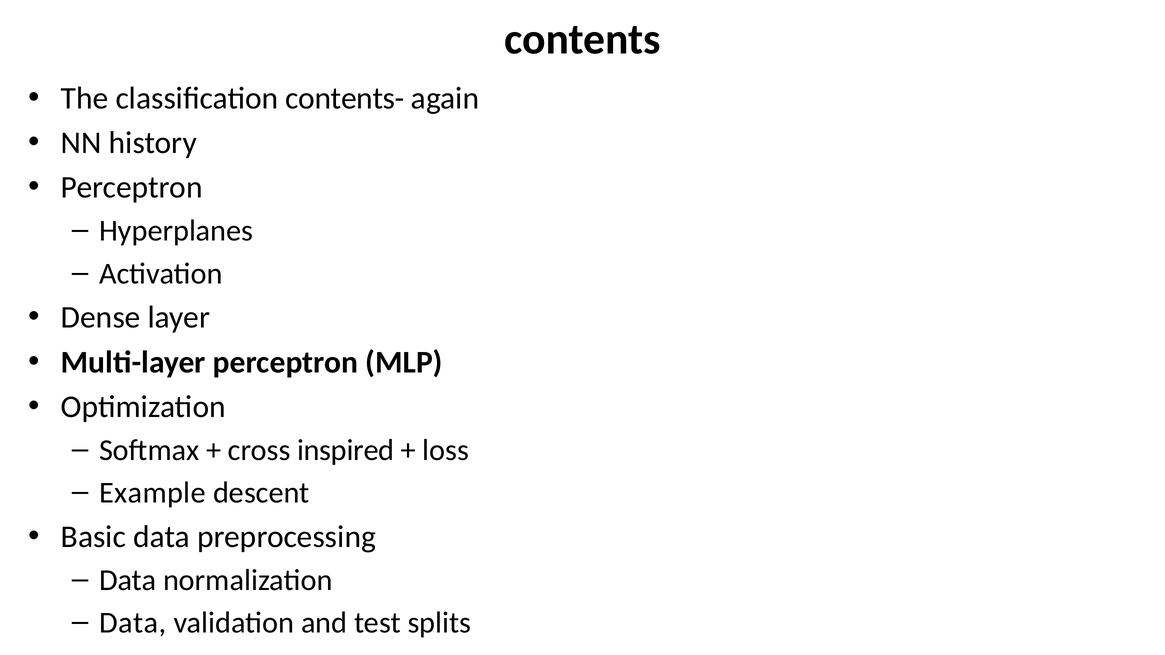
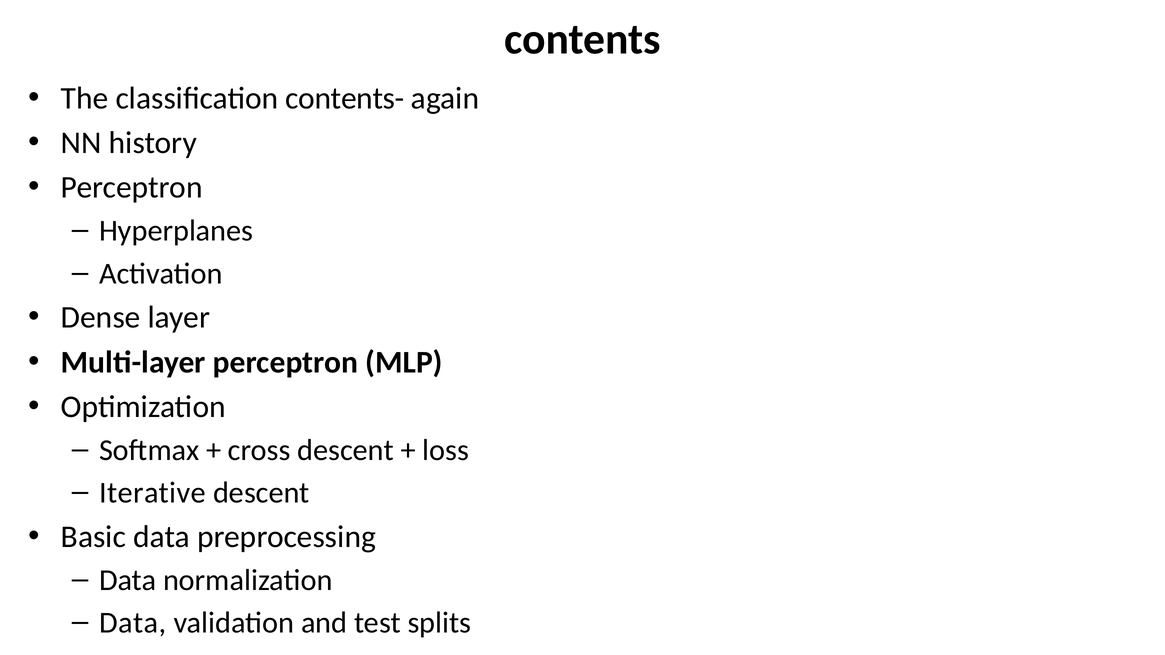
cross inspired: inspired -> descent
Example: Example -> Iterative
